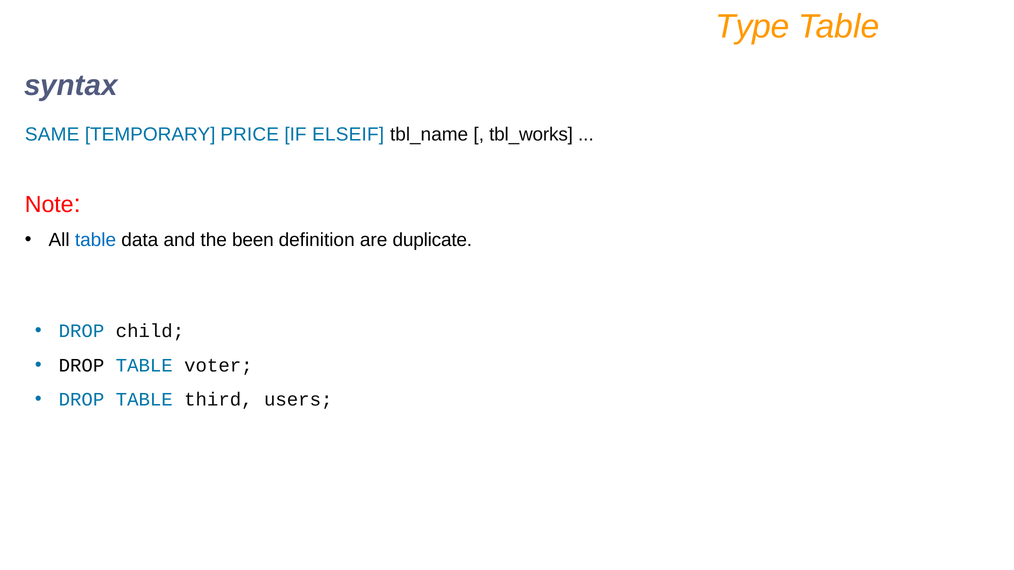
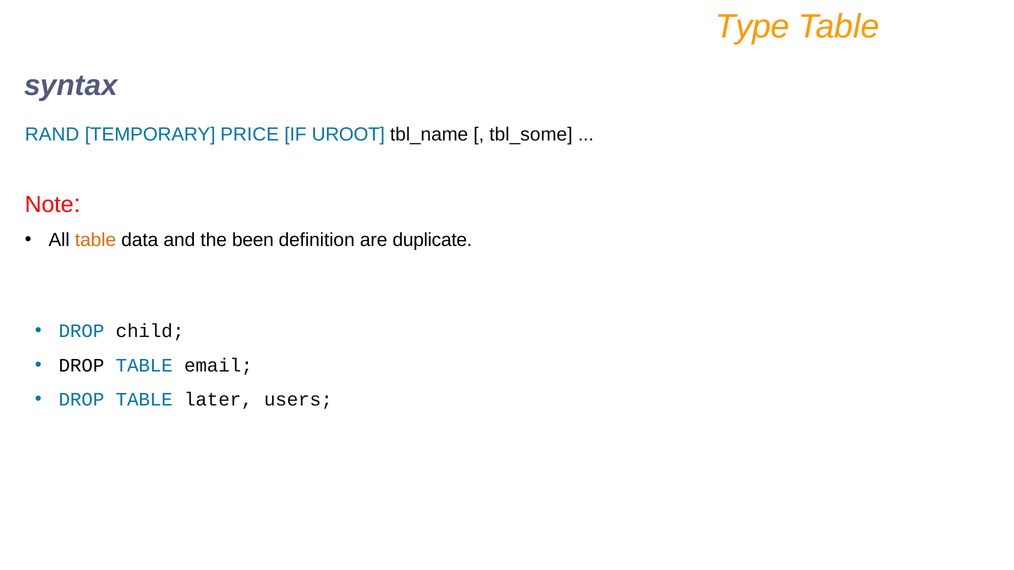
SAME: SAME -> RAND
ELSEIF: ELSEIF -> UROOT
tbl_works: tbl_works -> tbl_some
table at (95, 240) colour: blue -> orange
voter: voter -> email
third: third -> later
